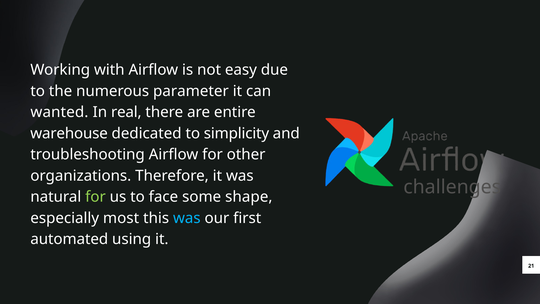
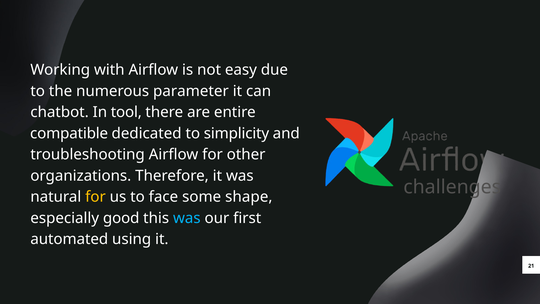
wanted: wanted -> chatbot
real: real -> tool
warehouse: warehouse -> compatible
for at (95, 197) colour: light green -> yellow
most: most -> good
